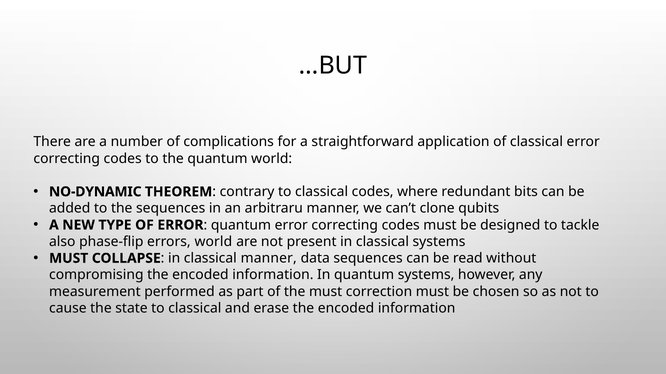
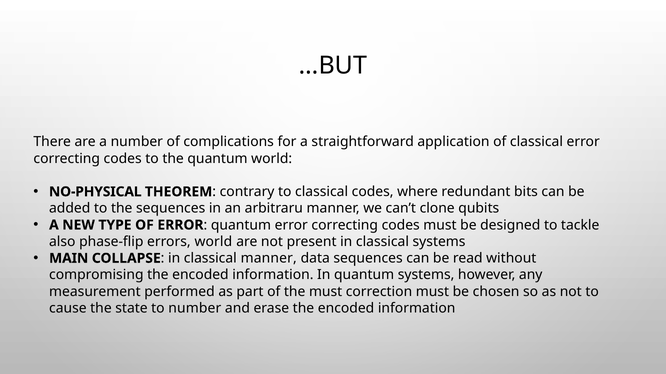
NO-DYNAMIC: NO-DYNAMIC -> NO-PHYSICAL
MUST at (69, 259): MUST -> MAIN
state to classical: classical -> number
